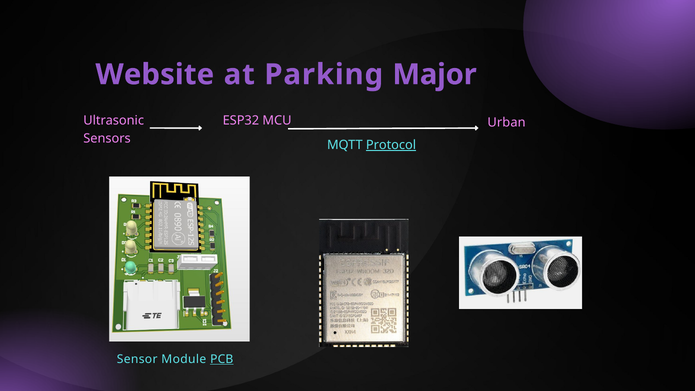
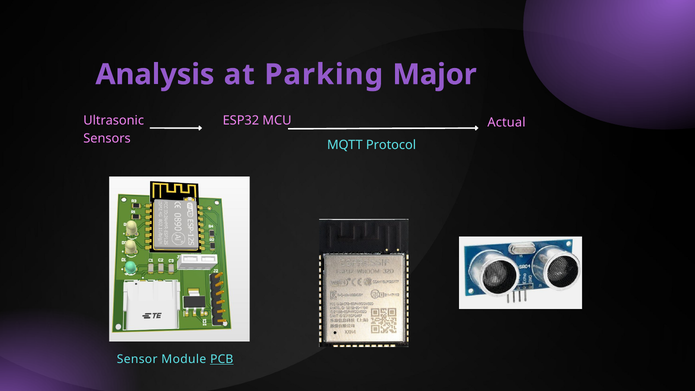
Website: Website -> Analysis
Urban: Urban -> Actual
Protocol underline: present -> none
